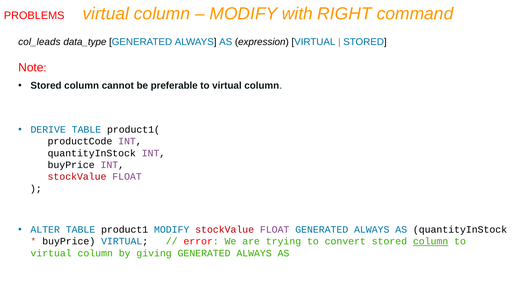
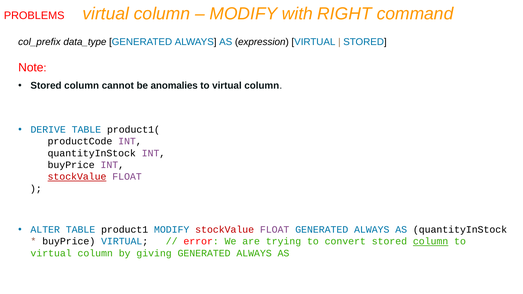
col_leads: col_leads -> col_prefix
preferable: preferable -> anomalies
stockValue at (77, 177) underline: none -> present
